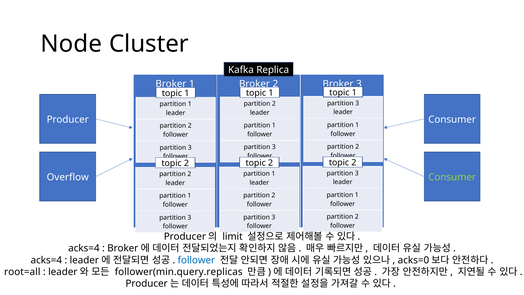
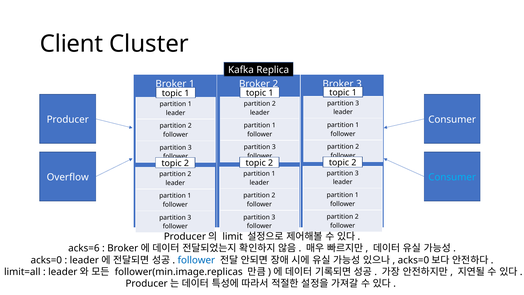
Node: Node -> Client
Consumer at (452, 177) colour: light green -> light blue
acks=4 at (84, 248): acks=4 -> acks=6
acks=4 at (46, 260): acks=4 -> acks=0
root=all: root=all -> limit=all
follower(min.query.replicas: follower(min.query.replicas -> follower(min.image.replicas
